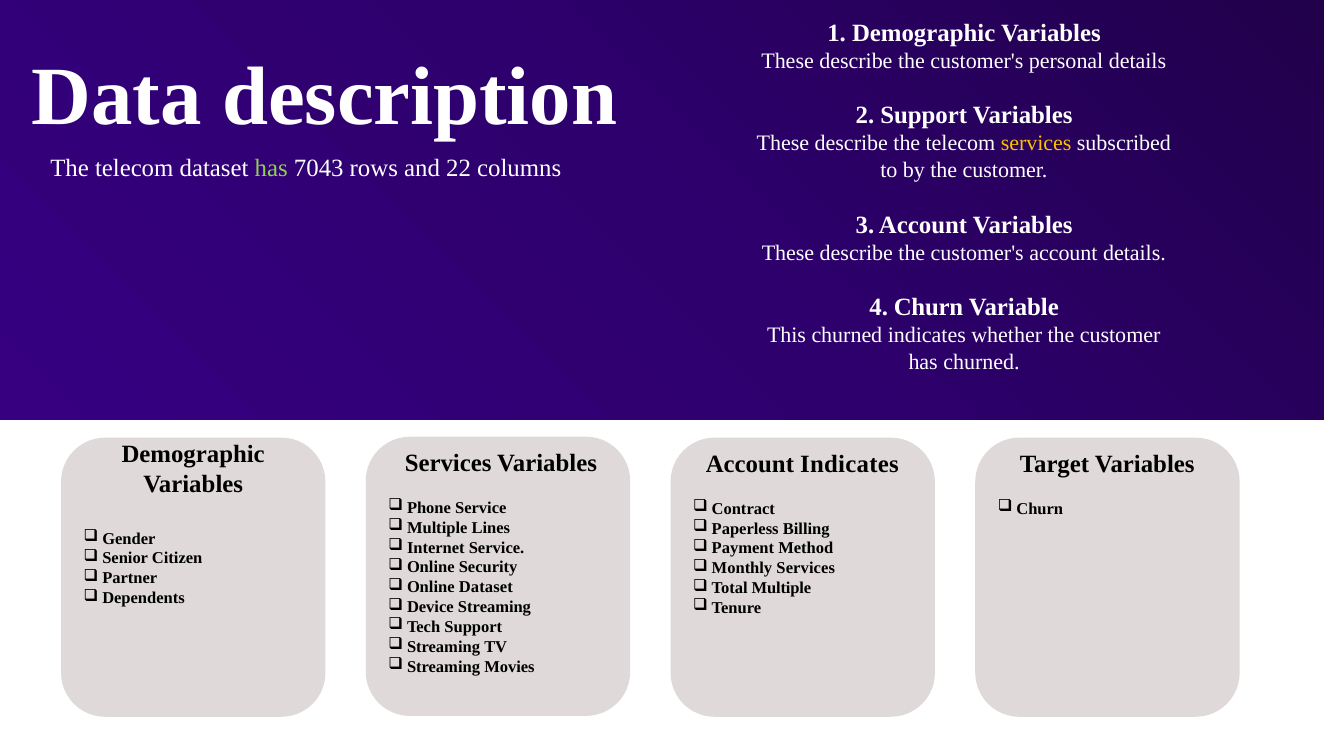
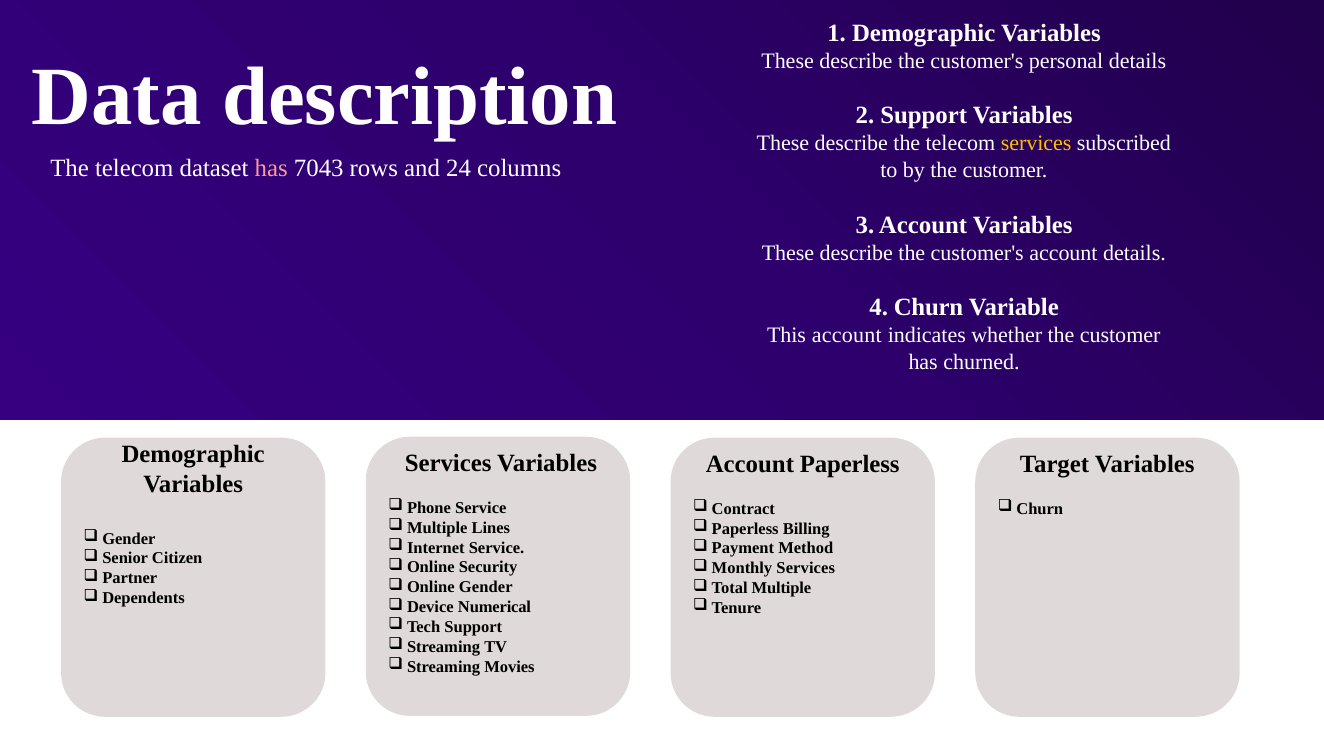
has at (271, 168) colour: light green -> pink
22: 22 -> 24
This churned: churned -> account
Account Indicates: Indicates -> Paperless
Dataset at (486, 587): Dataset -> Gender
Streaming: Streaming -> Numerical
